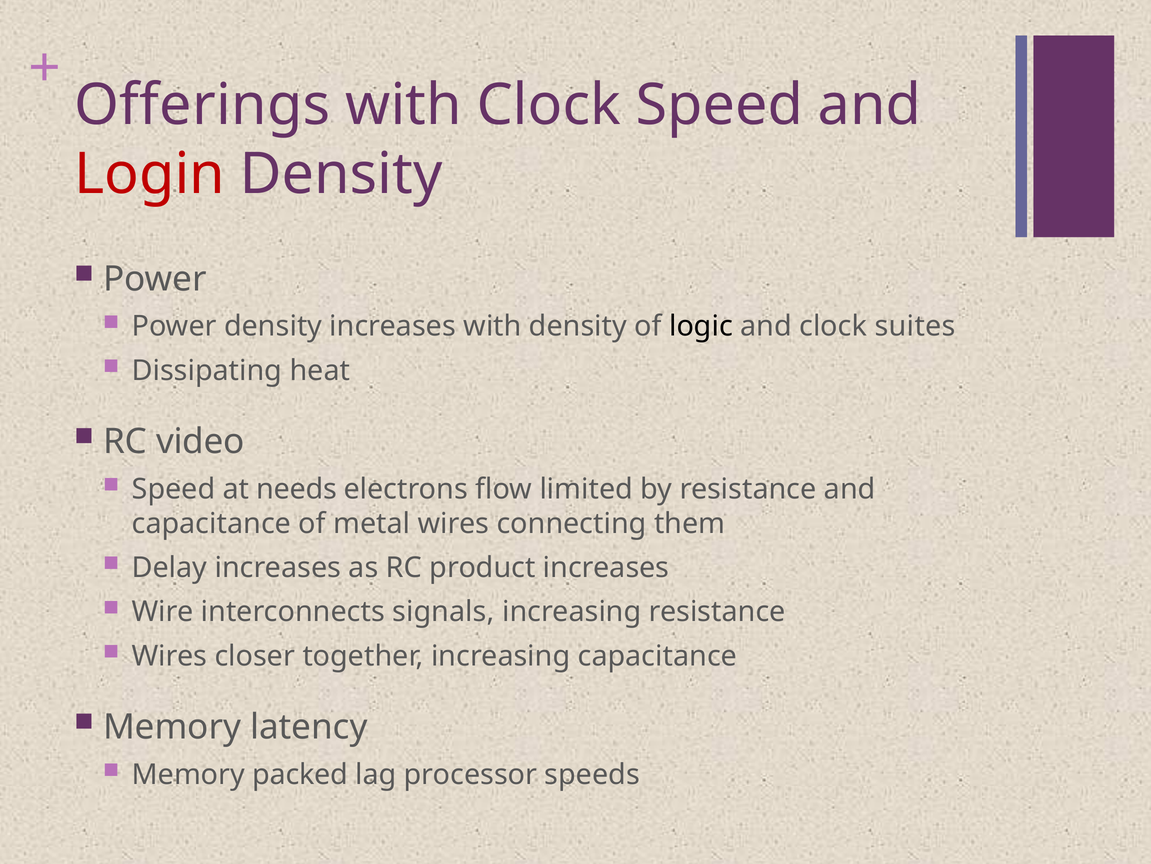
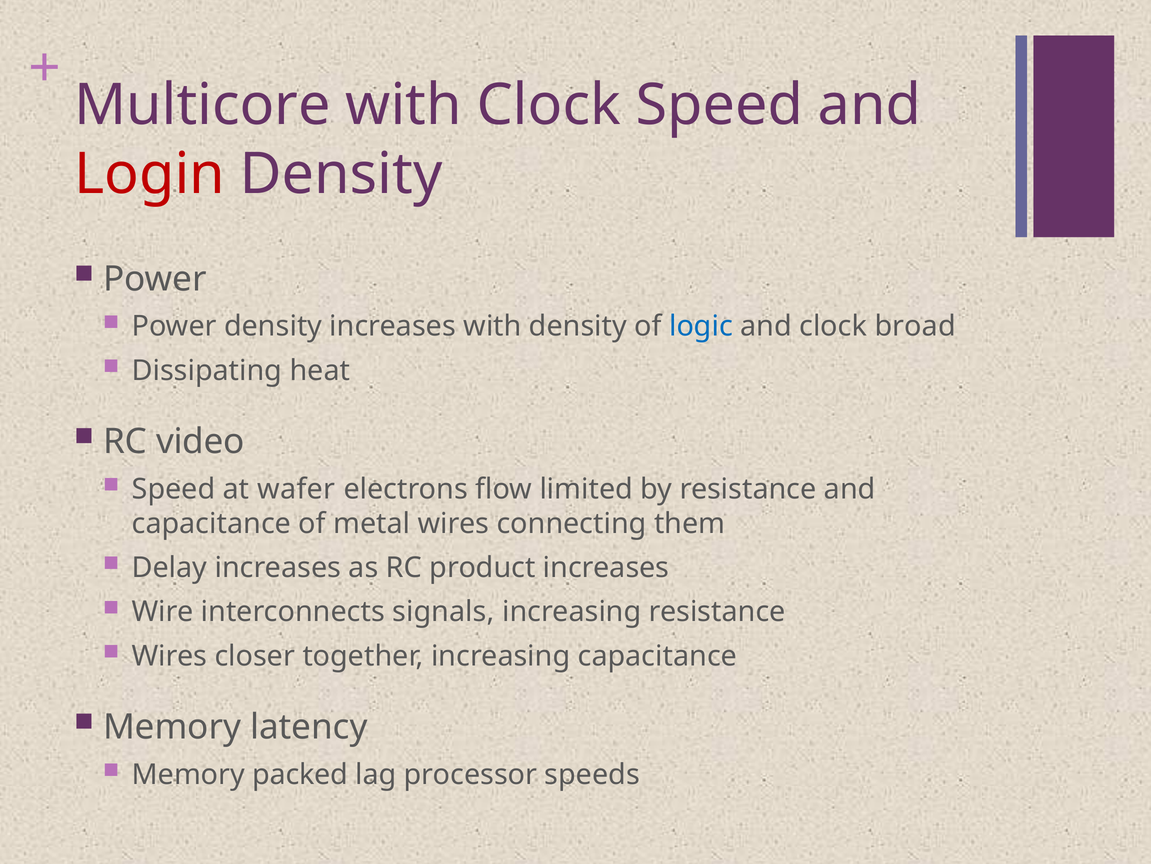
Offerings: Offerings -> Multicore
logic colour: black -> blue
suites: suites -> broad
needs: needs -> wafer
